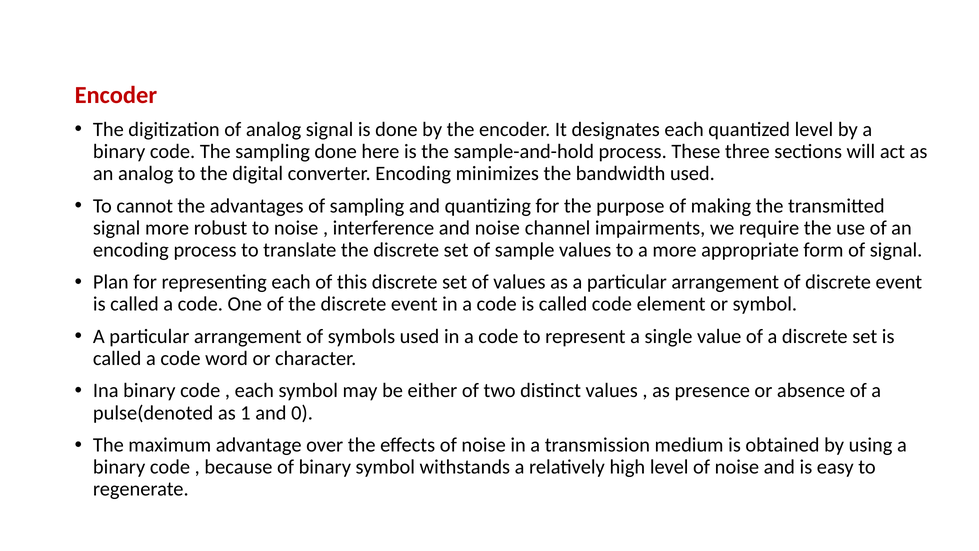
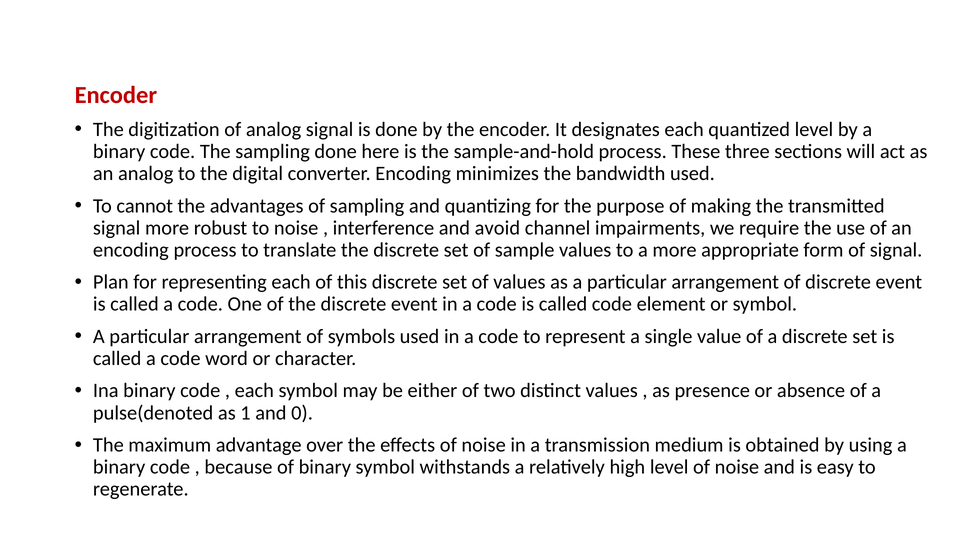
and noise: noise -> avoid
